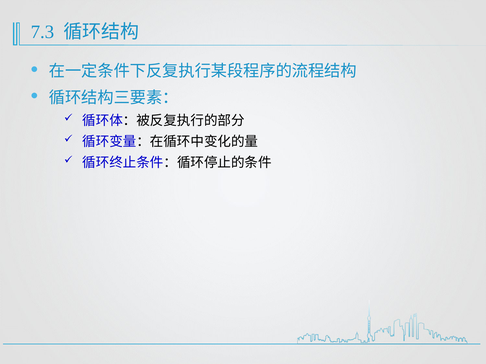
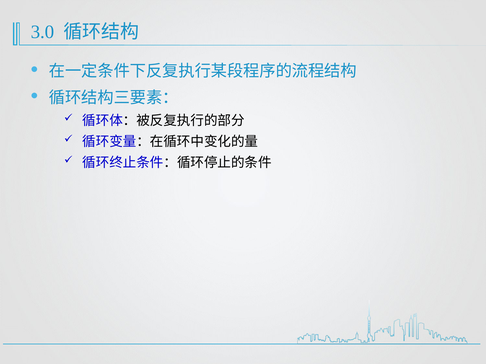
7.3: 7.3 -> 3.0
